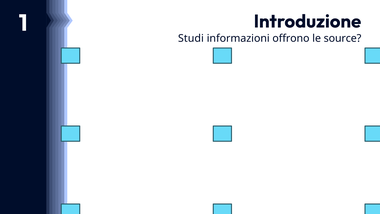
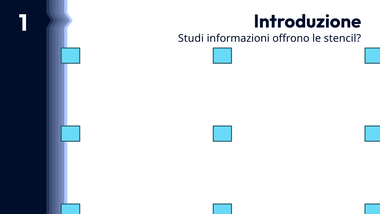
source: source -> stencil
